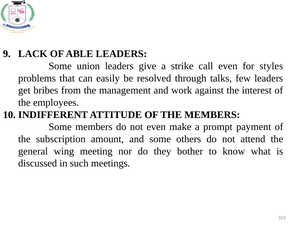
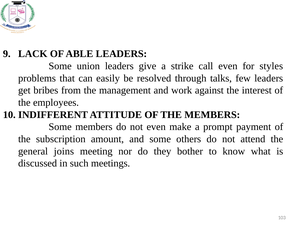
wing: wing -> joins
